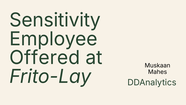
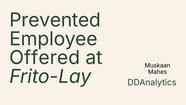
Sensitivity: Sensitivity -> Prevented
